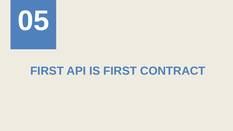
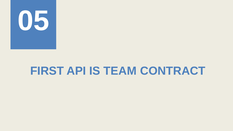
IS FIRST: FIRST -> TEAM
